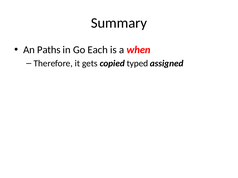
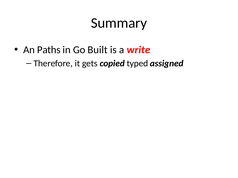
Each: Each -> Built
when: when -> write
